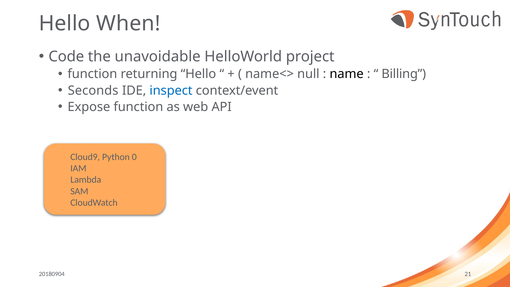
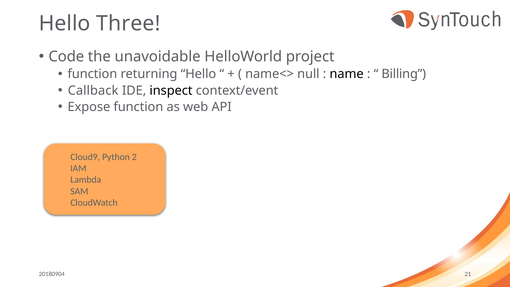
When: When -> Three
Seconds: Seconds -> Callback
inspect colour: blue -> black
0: 0 -> 2
